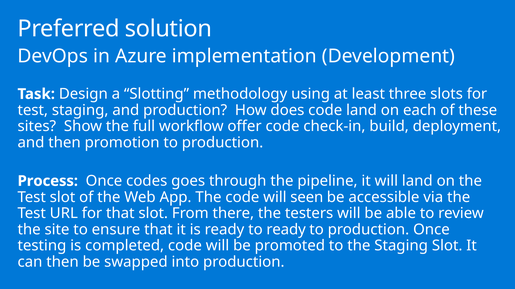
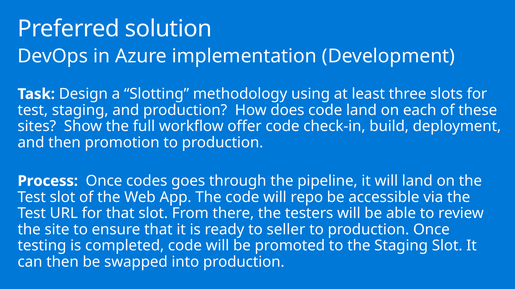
seen: seen -> repo
to ready: ready -> seller
